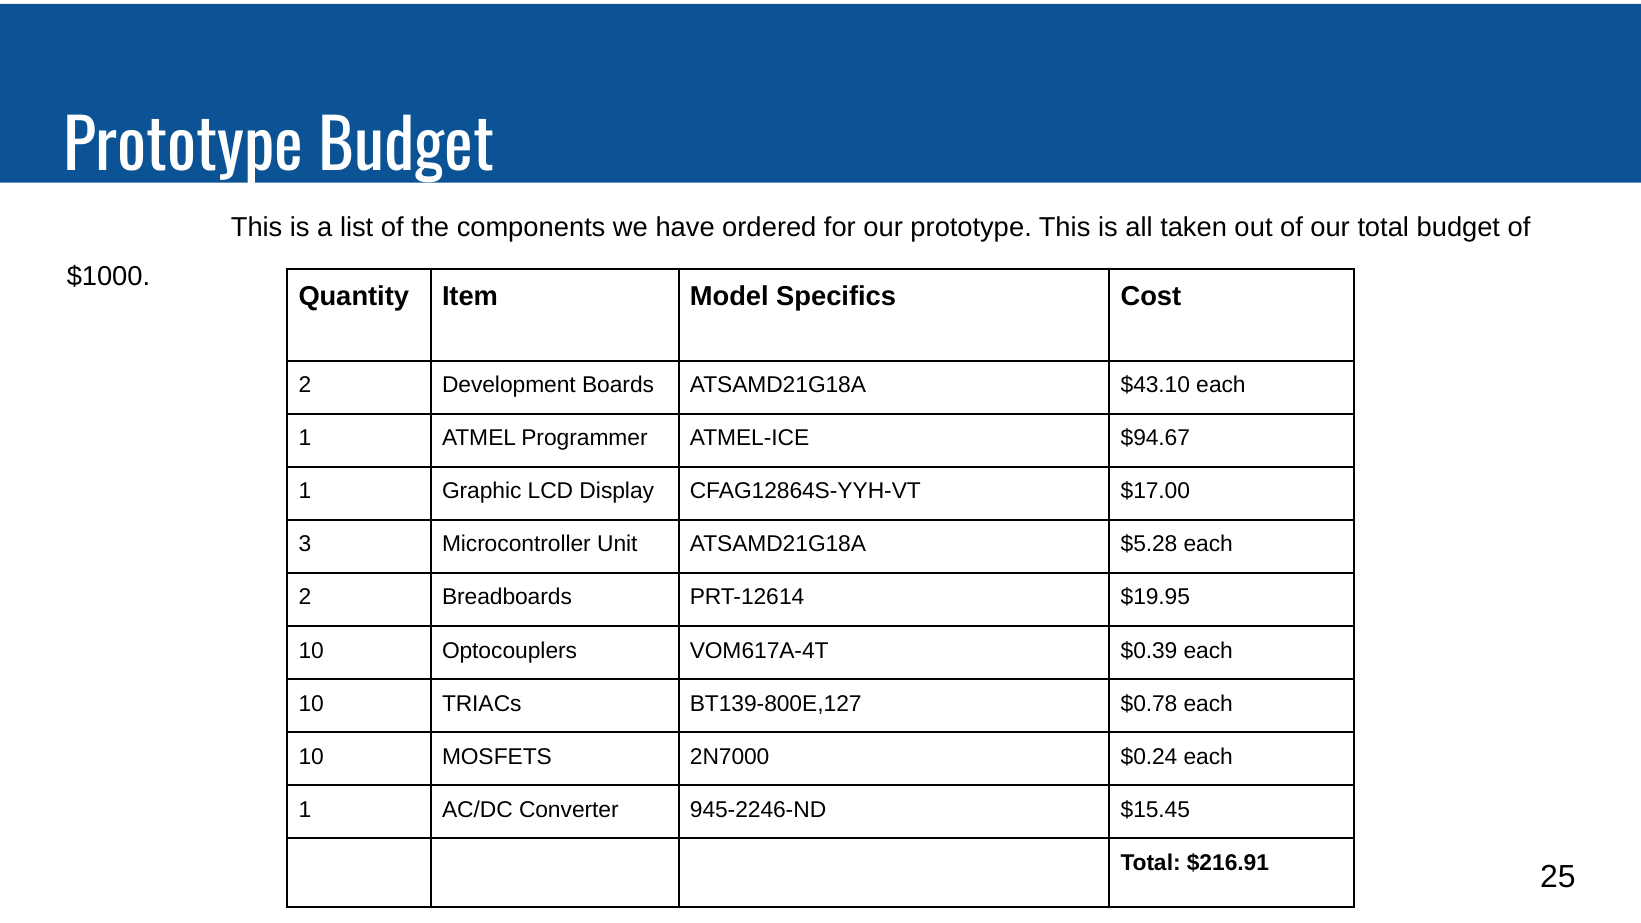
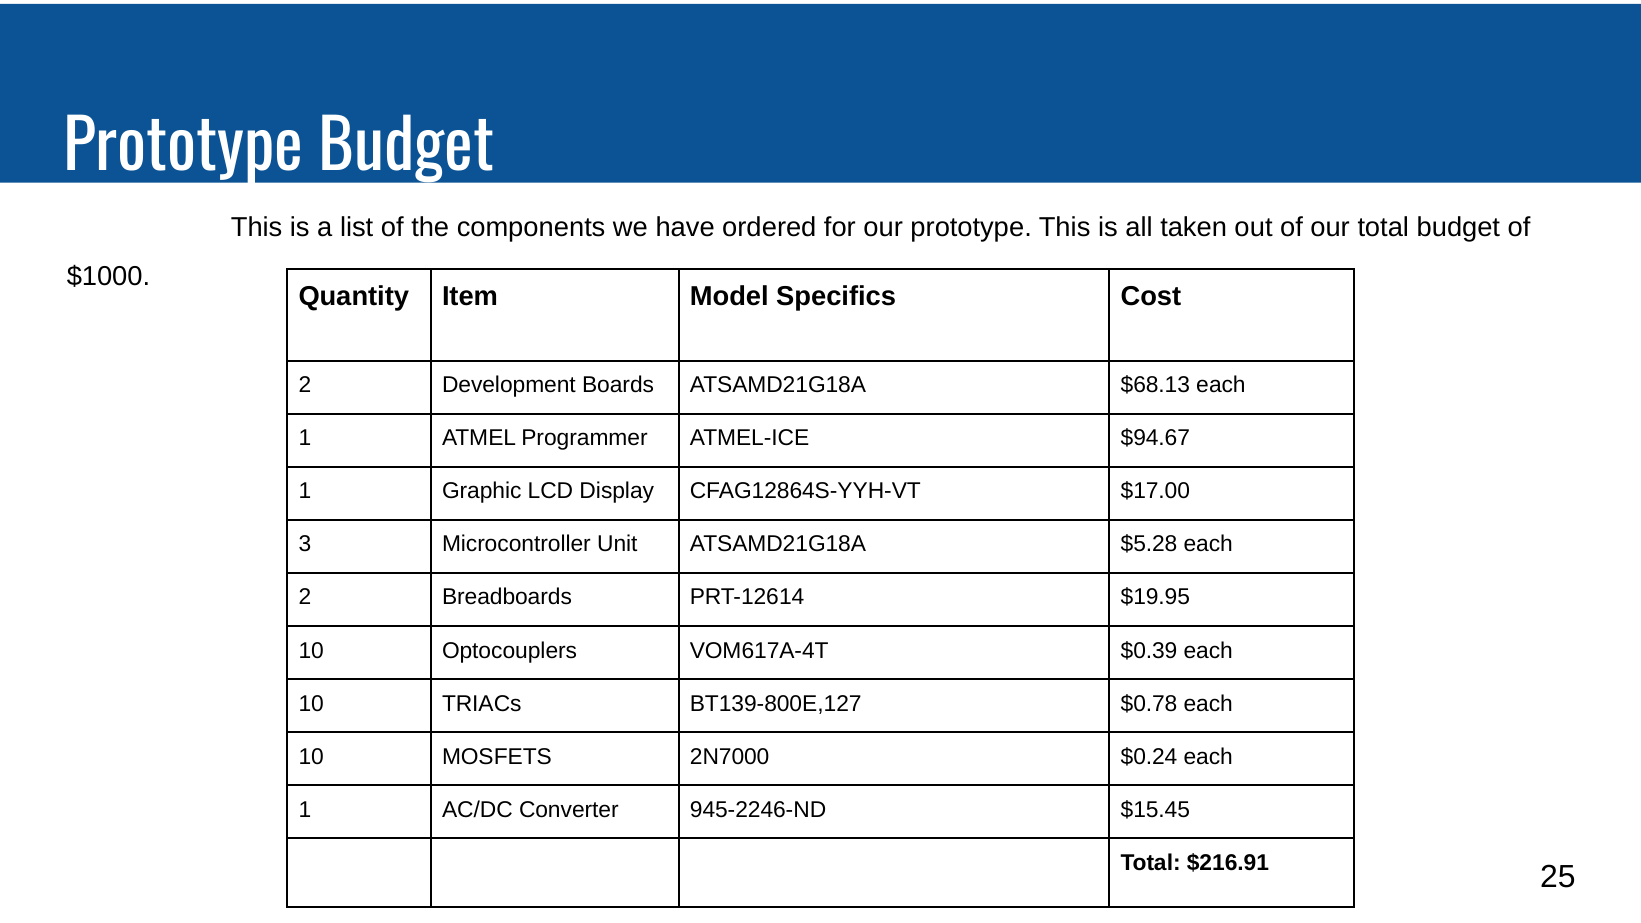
$43.10: $43.10 -> $68.13
